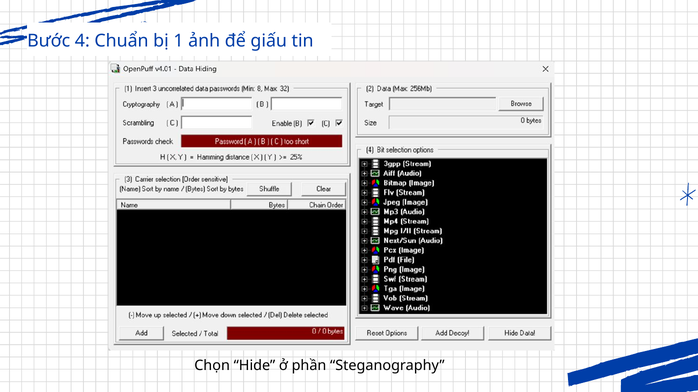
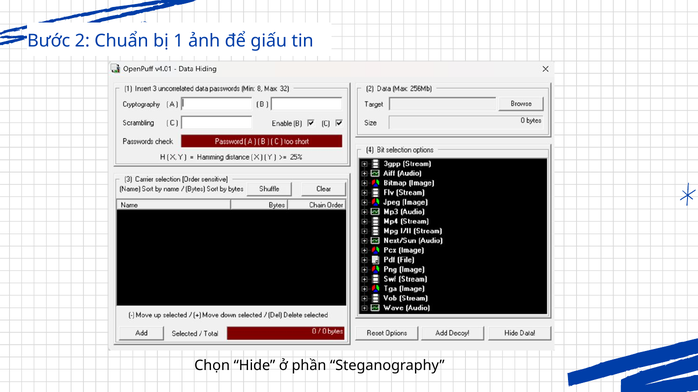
4: 4 -> 2
